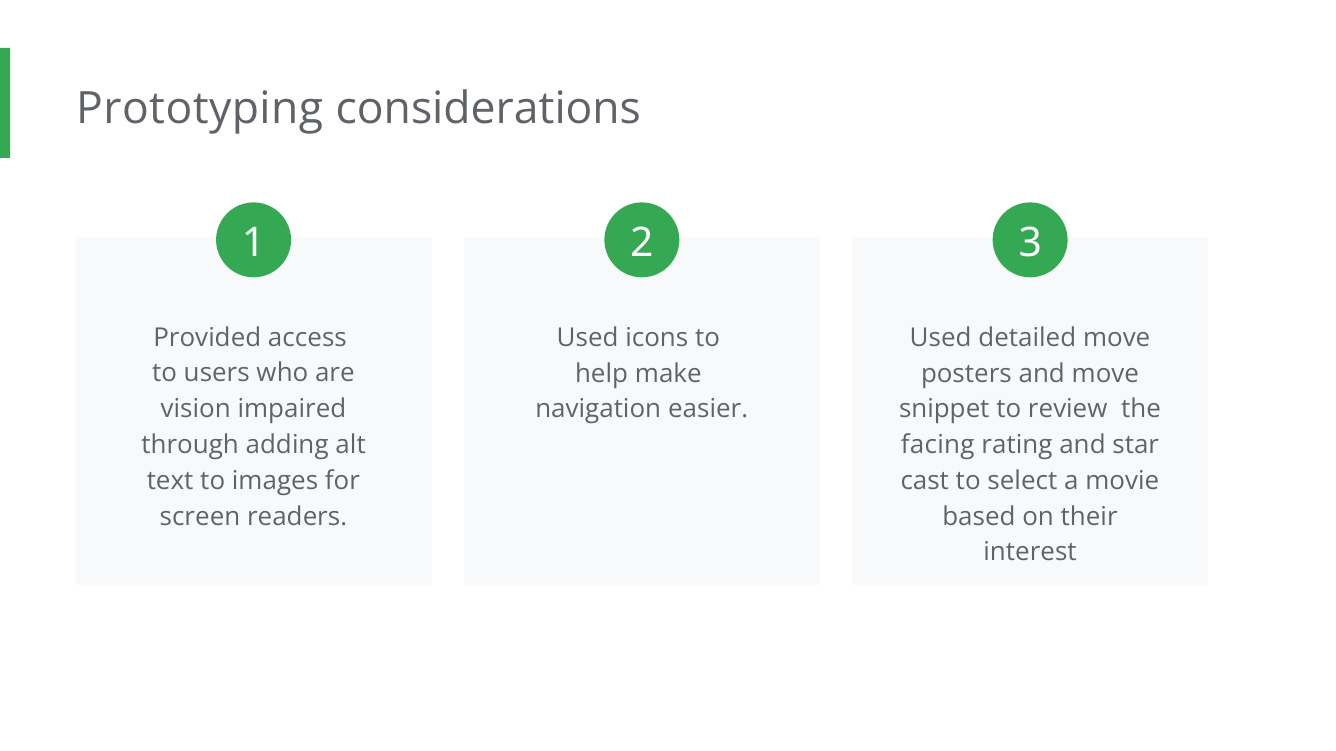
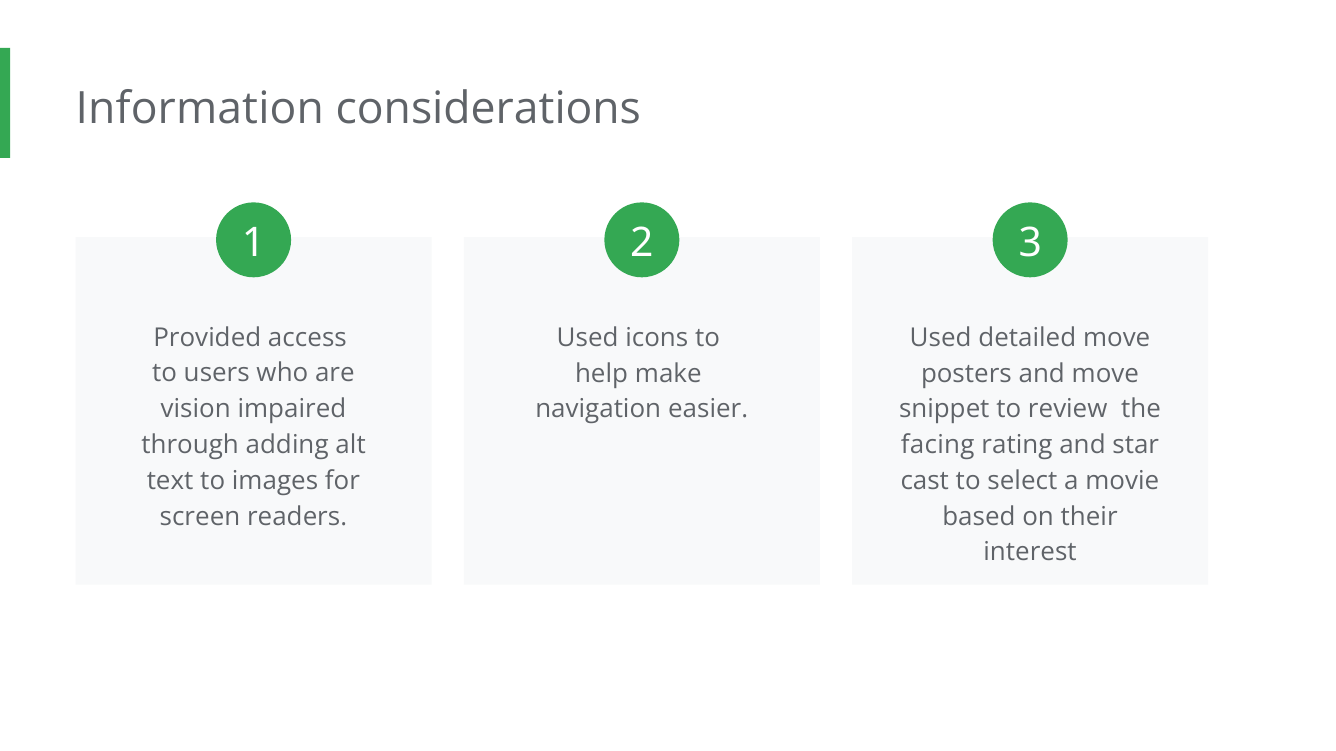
Prototyping: Prototyping -> Information
